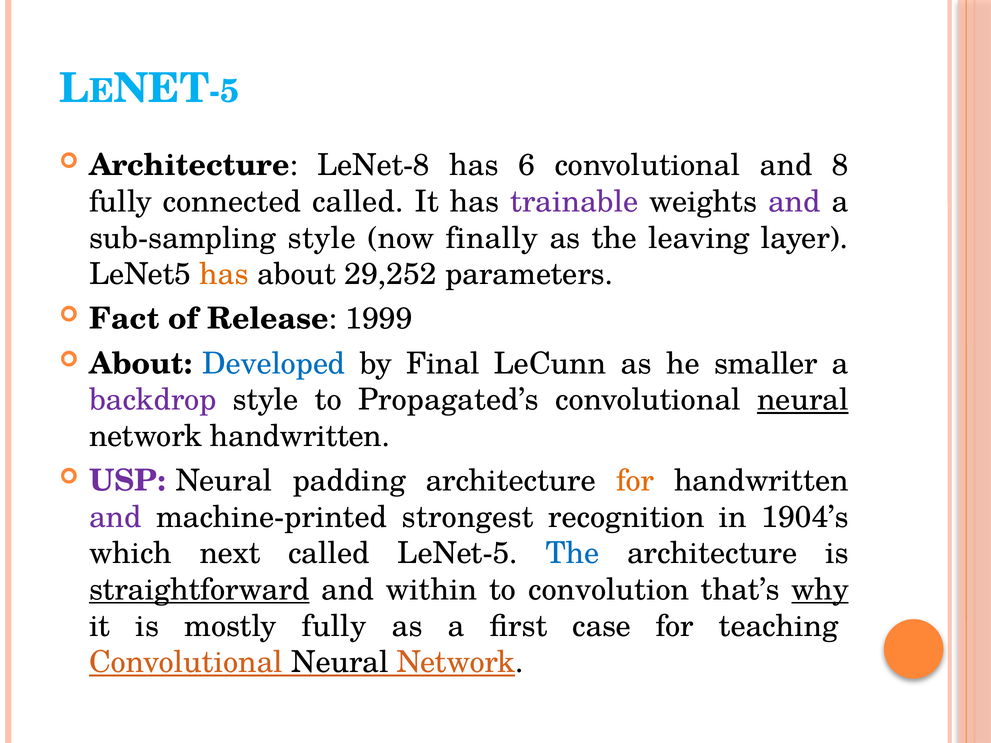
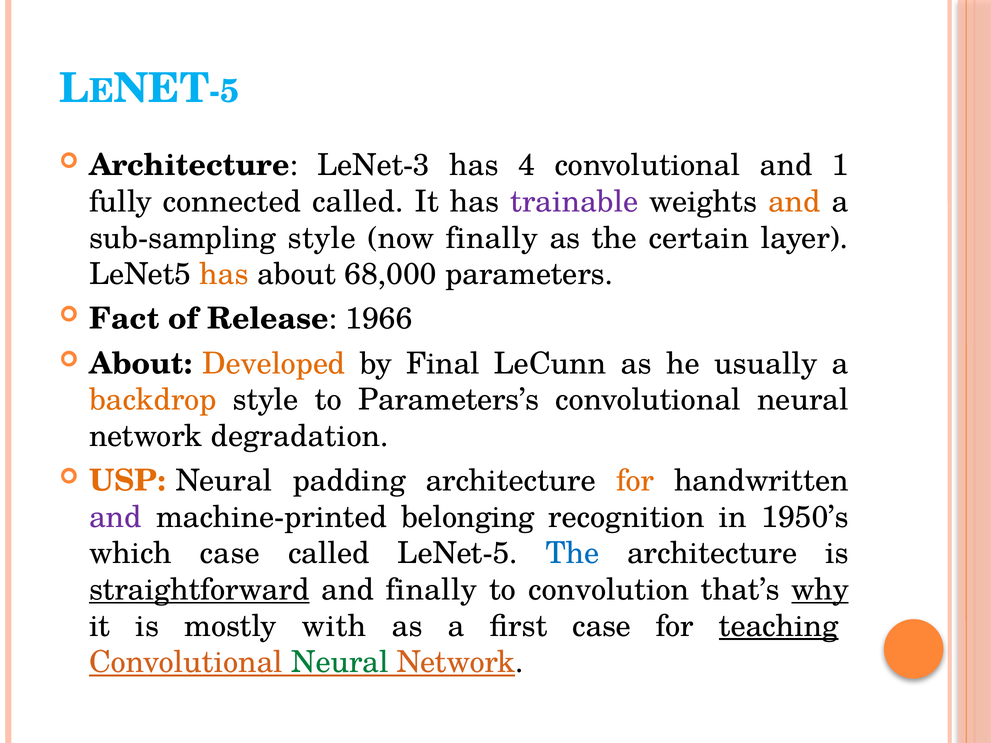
LeNet-8: LeNet-8 -> LeNet-3
6: 6 -> 4
8: 8 -> 1
and at (794, 202) colour: purple -> orange
leaving: leaving -> certain
29,252: 29,252 -> 68,000
1999: 1999 -> 1966
Developed colour: blue -> orange
smaller: smaller -> usually
backdrop colour: purple -> orange
Propagated’s: Propagated’s -> Parameters’s
neural at (803, 400) underline: present -> none
network handwritten: handwritten -> degradation
USP colour: purple -> orange
strongest: strongest -> belonging
1904’s: 1904’s -> 1950’s
which next: next -> case
and within: within -> finally
mostly fully: fully -> with
teaching underline: none -> present
Neural at (340, 663) colour: black -> green
